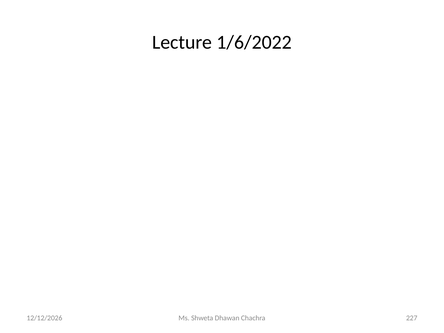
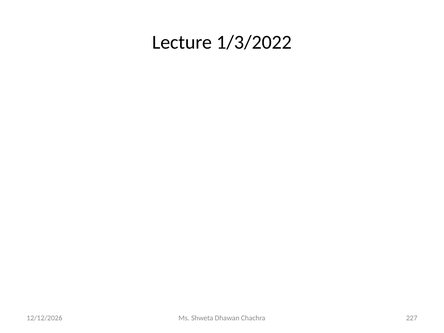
1/6/2022: 1/6/2022 -> 1/3/2022
